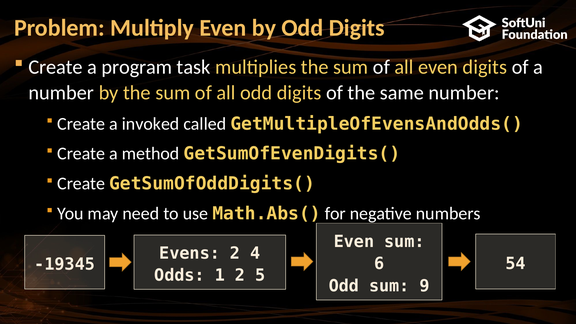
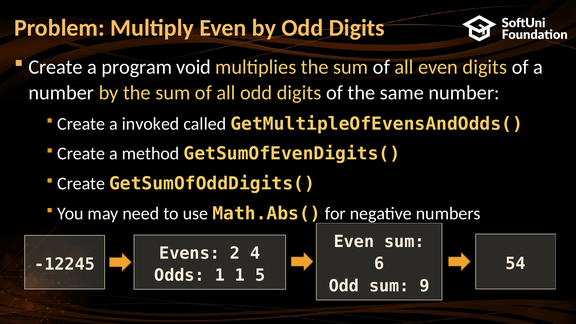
task: task -> void
-19345: -19345 -> -12245
1 2: 2 -> 1
